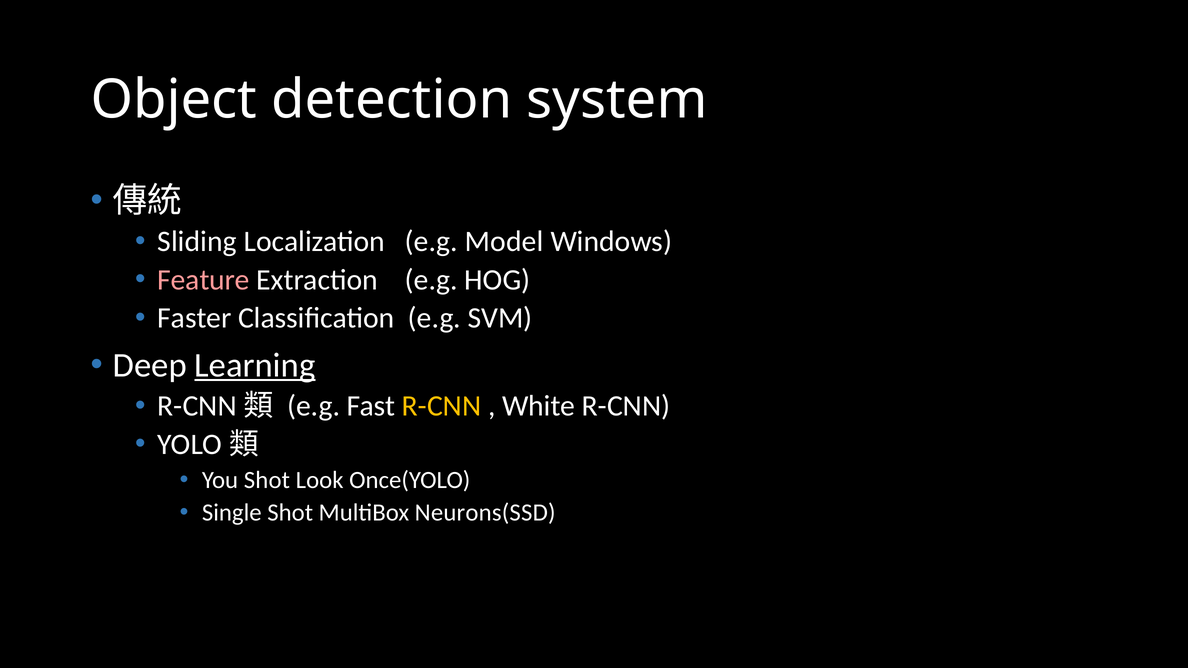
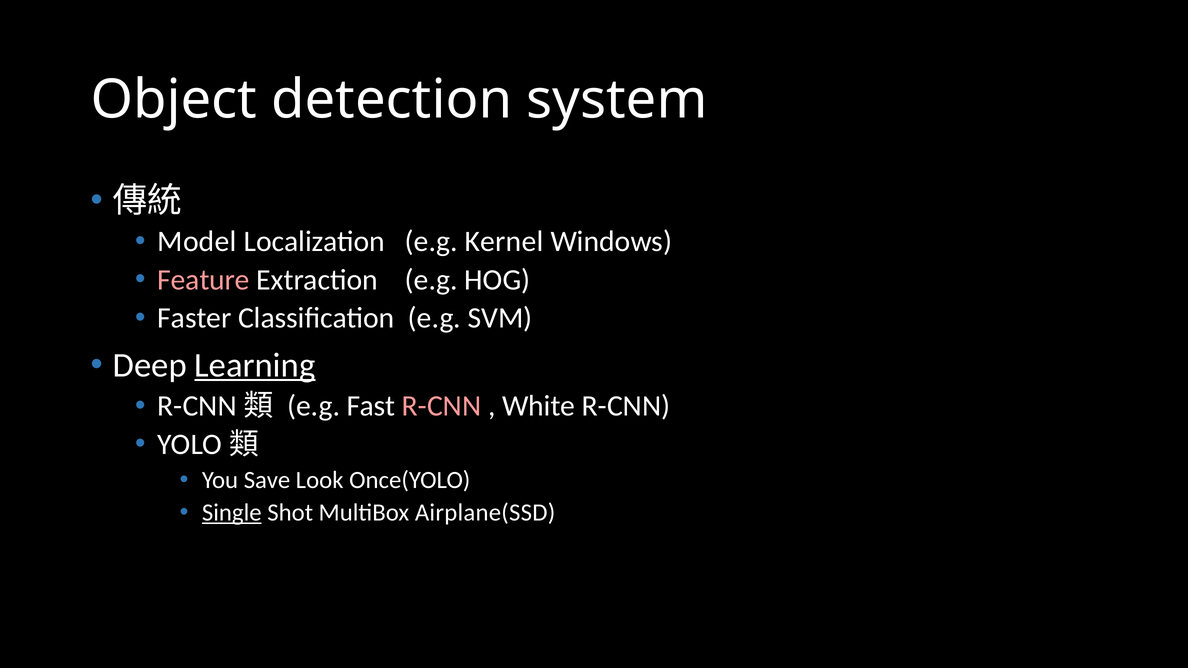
Sliding: Sliding -> Model
Model: Model -> Kernel
R-CNN at (442, 406) colour: yellow -> pink
You Shot: Shot -> Save
Single underline: none -> present
Neurons(SSD: Neurons(SSD -> Airplane(SSD
